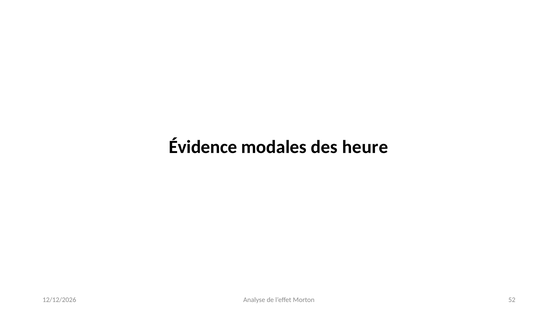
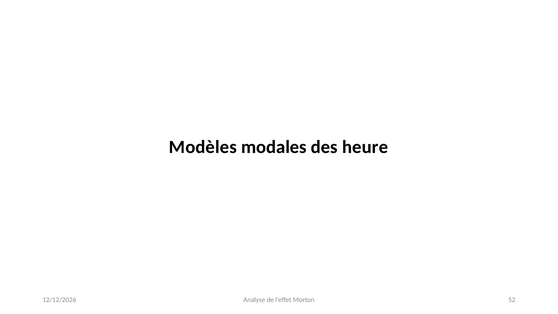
Évidence: Évidence -> Modèles
